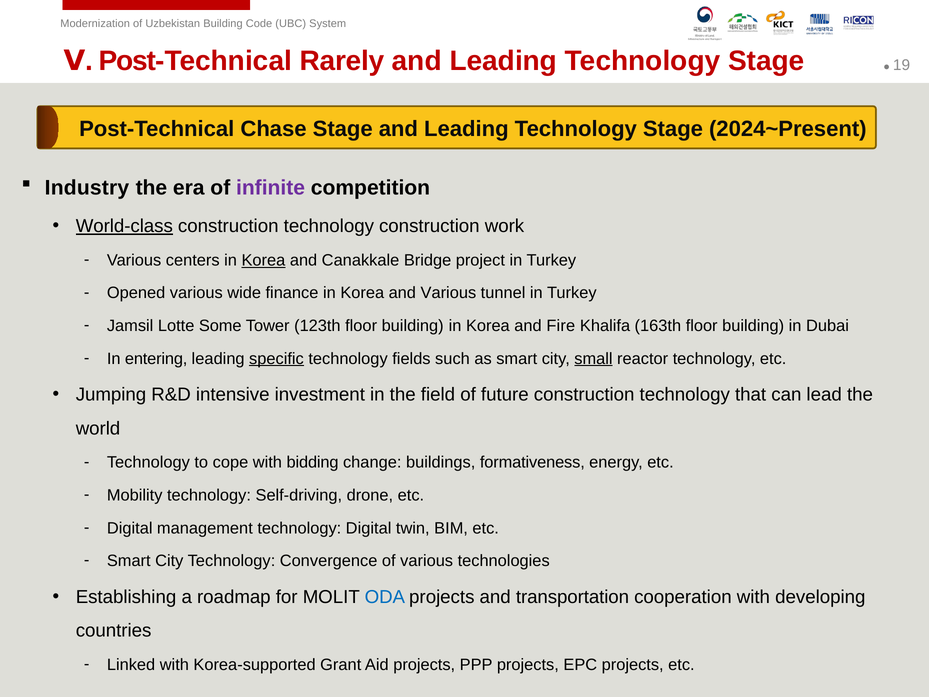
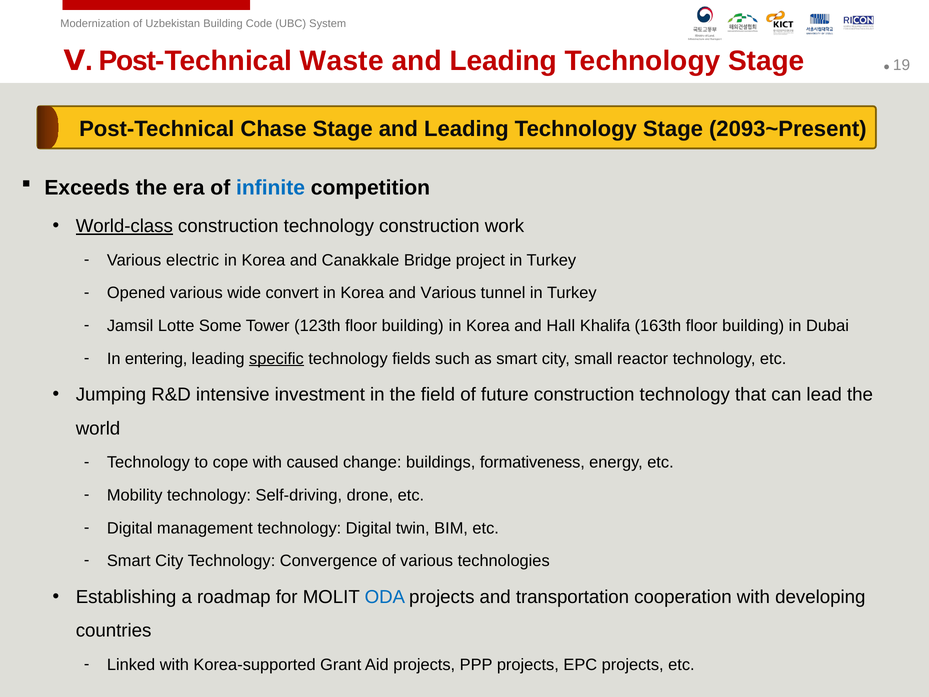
Rarely: Rarely -> Waste
2024~Present: 2024~Present -> 2093~Present
Industry: Industry -> Exceeds
infinite colour: purple -> blue
centers: centers -> electric
Korea at (263, 260) underline: present -> none
finance: finance -> convert
Fire: Fire -> Hall
small underline: present -> none
bidding: bidding -> caused
